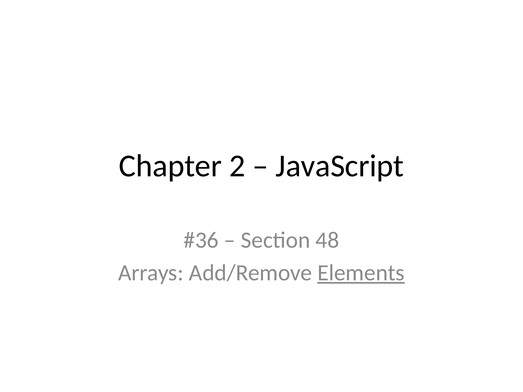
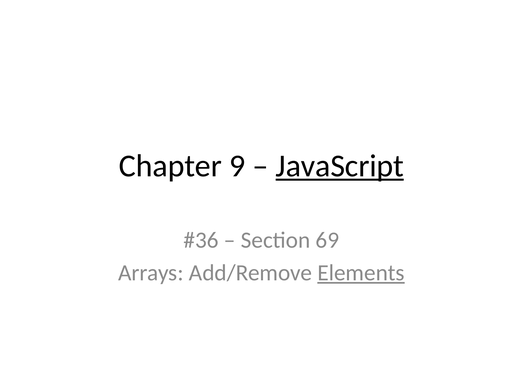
2: 2 -> 9
JavaScript underline: none -> present
48: 48 -> 69
